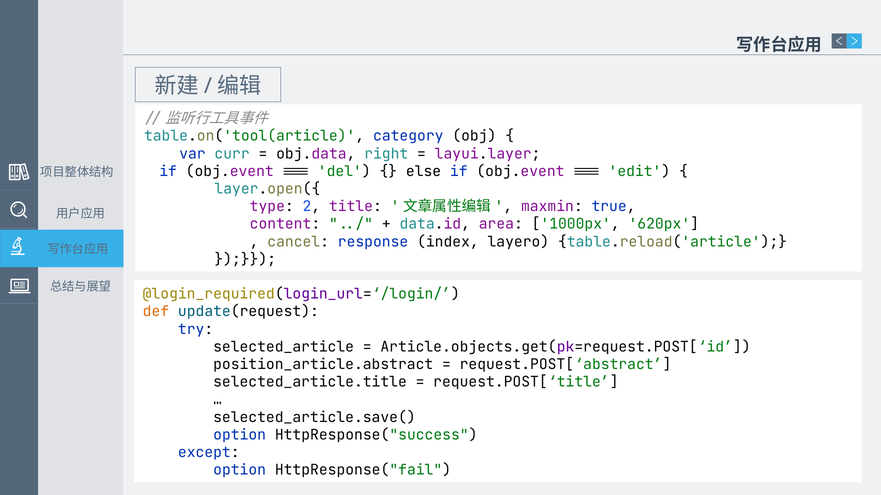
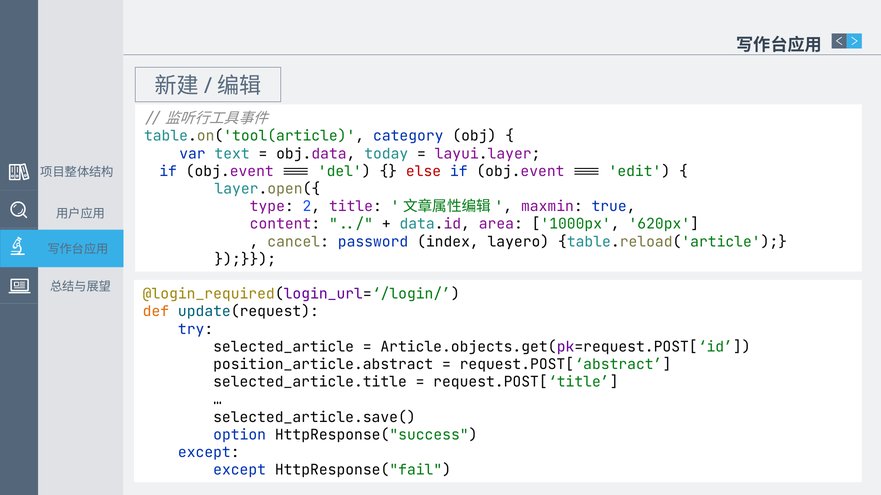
curr: curr -> text
right: right -> today
else colour: black -> red
response: response -> password
option at (240, 470): option -> except
